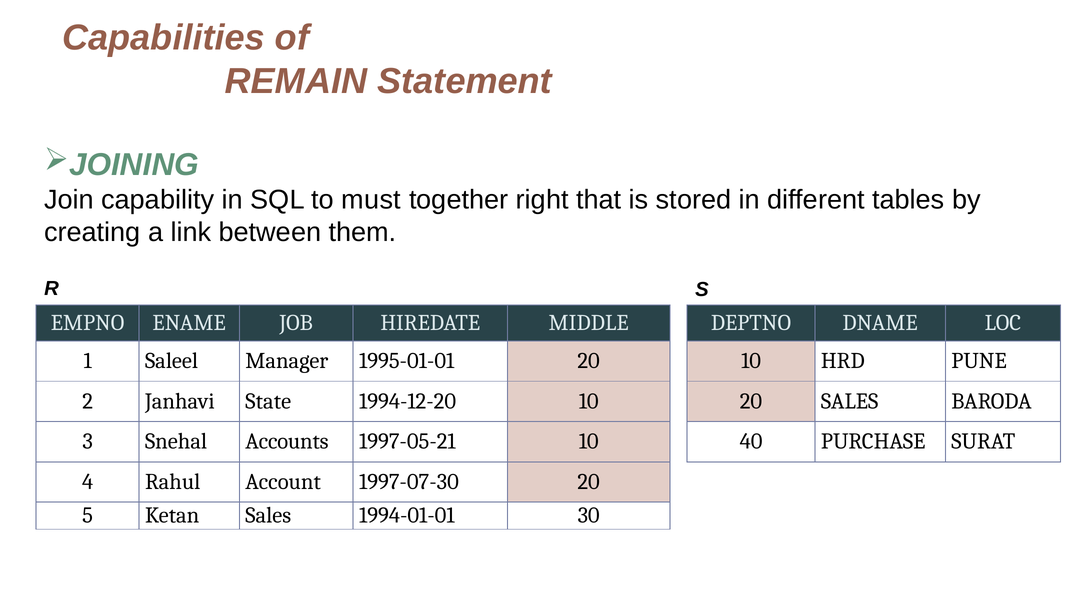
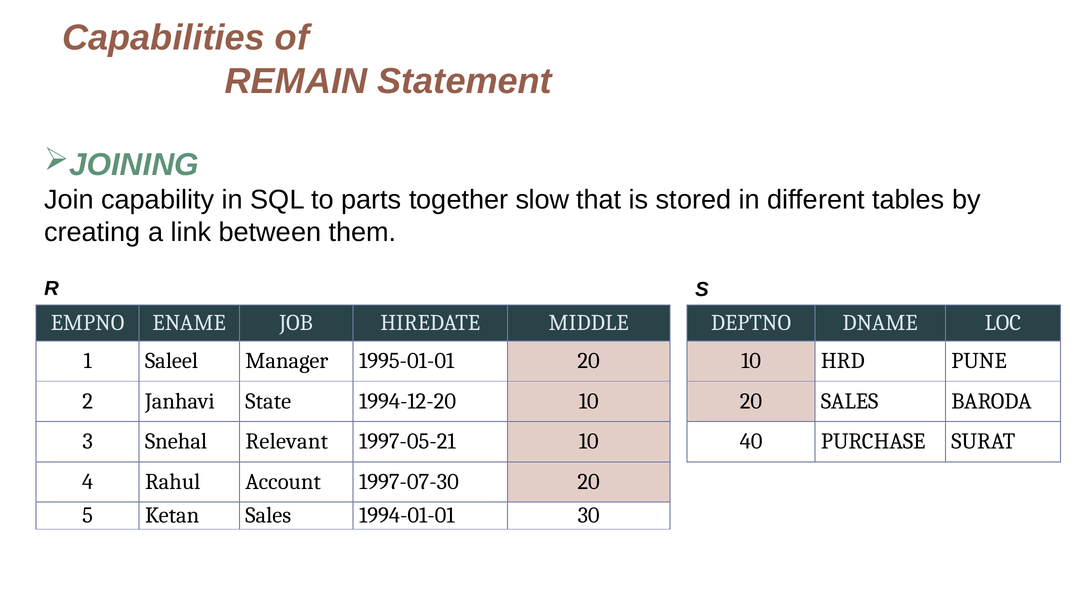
must: must -> parts
right: right -> slow
Accounts: Accounts -> Relevant
